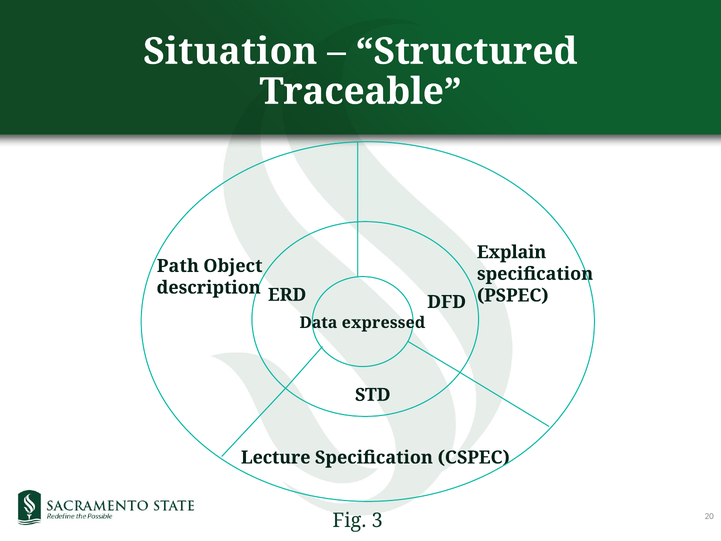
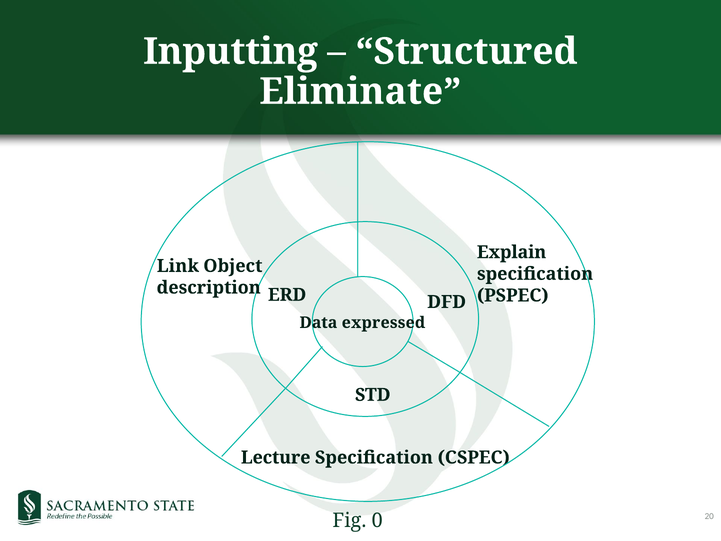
Situation: Situation -> Inputting
Traceable: Traceable -> Eliminate
Path: Path -> Link
3: 3 -> 0
